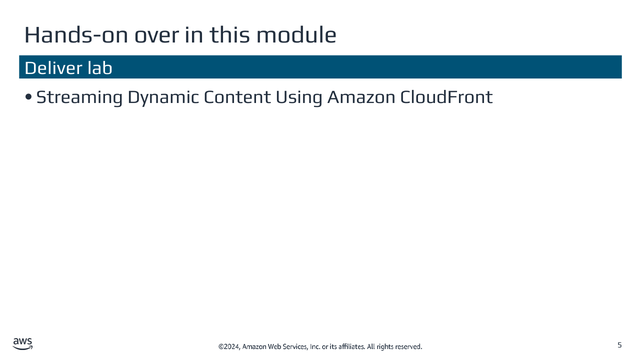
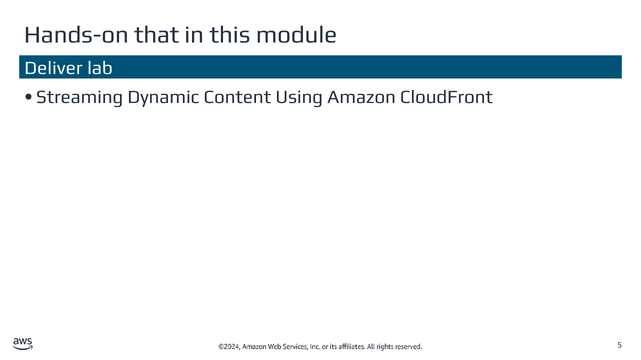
over: over -> that
